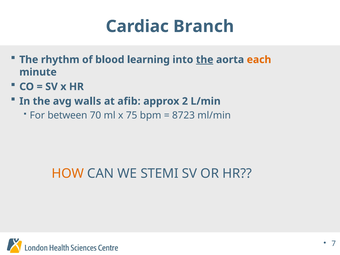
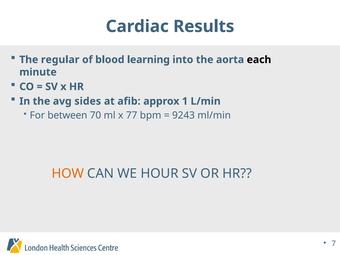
Branch: Branch -> Results
rhythm: rhythm -> regular
the at (205, 60) underline: present -> none
each colour: orange -> black
walls: walls -> sides
2: 2 -> 1
75: 75 -> 77
8723: 8723 -> 9243
STEMI: STEMI -> HOUR
